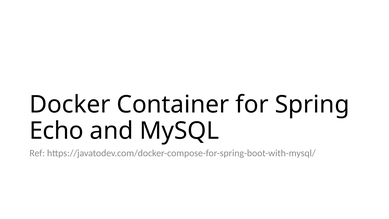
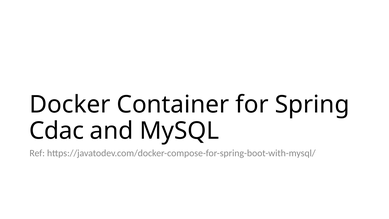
Echo: Echo -> Cdac
